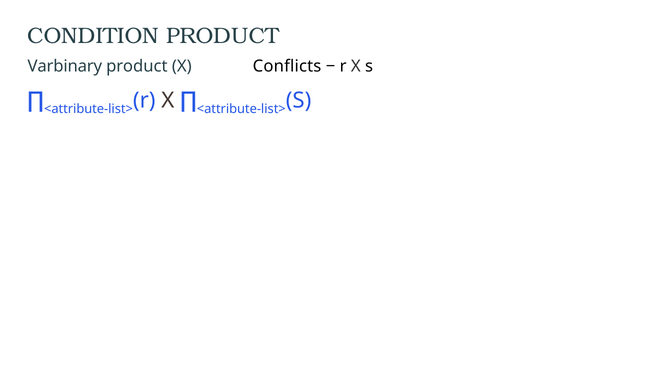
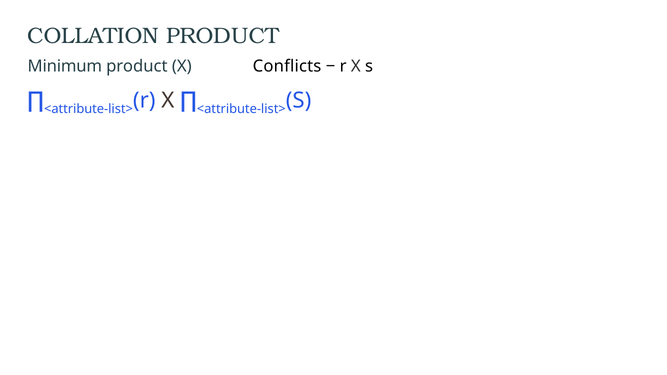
CONDITION: CONDITION -> COLLATION
Varbinary: Varbinary -> Minimum
